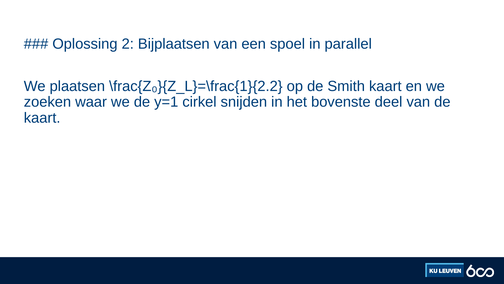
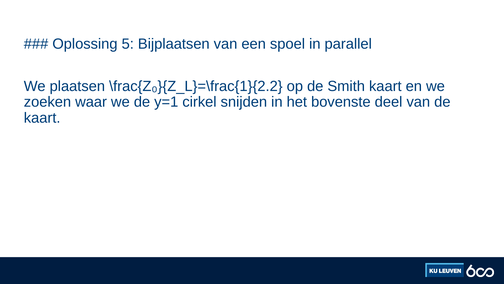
2: 2 -> 5
